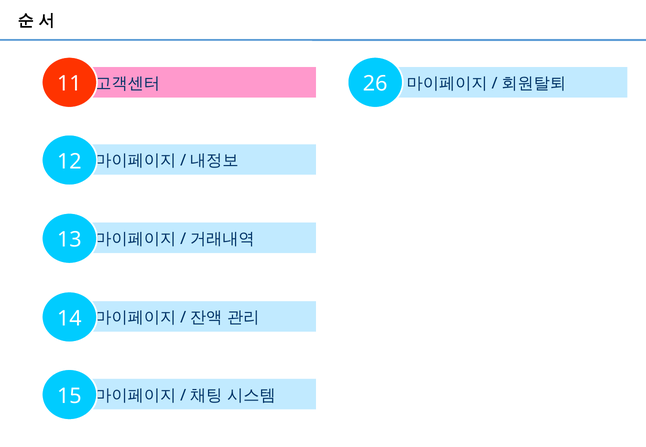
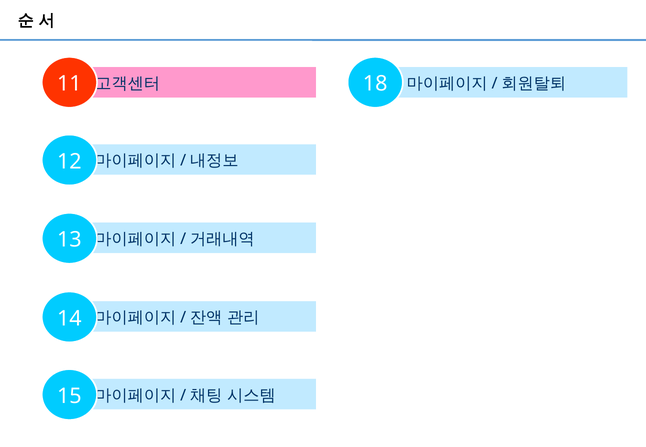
26: 26 -> 18
